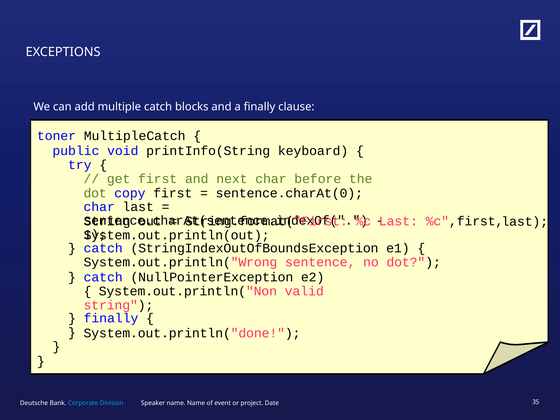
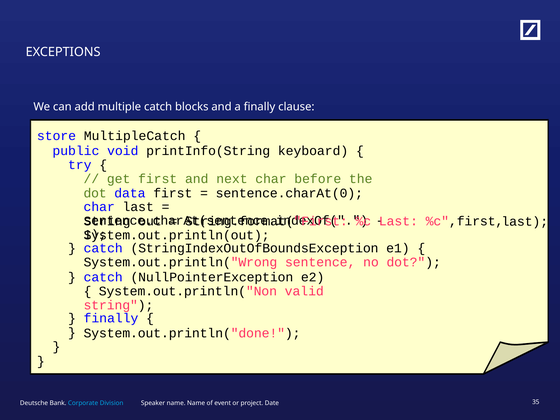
toner: toner -> store
copy: copy -> data
